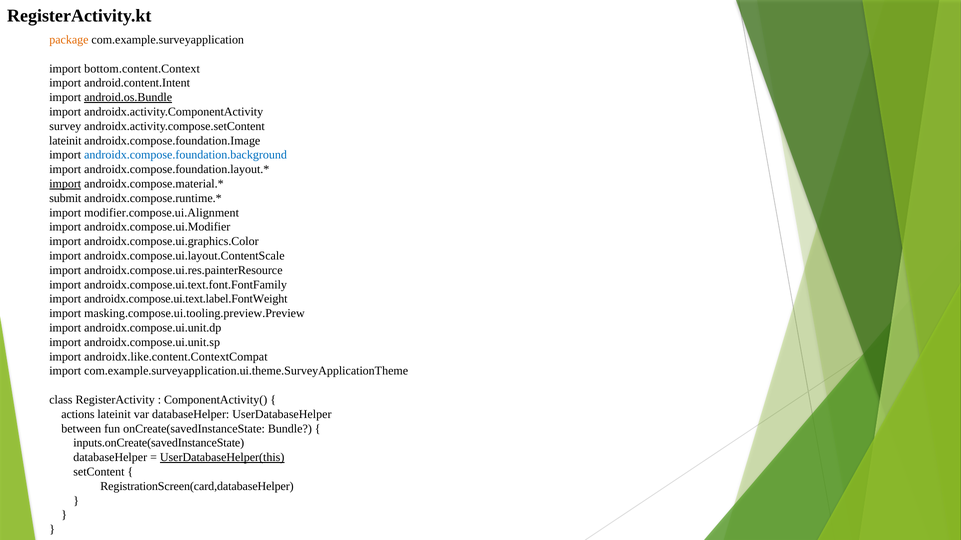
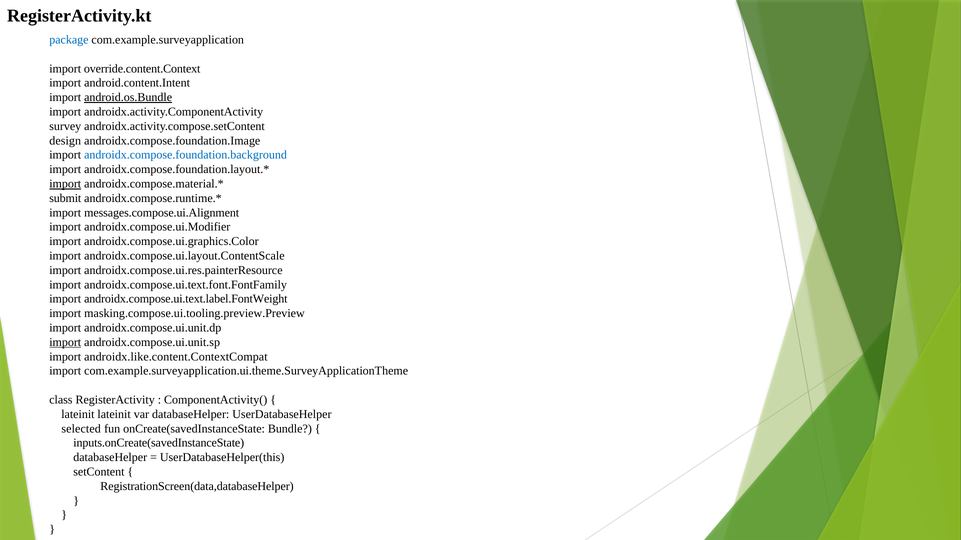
package colour: orange -> blue
bottom.content.Context: bottom.content.Context -> override.content.Context
lateinit at (65, 141): lateinit -> design
modifier.compose.ui.Alignment: modifier.compose.ui.Alignment -> messages.compose.ui.Alignment
import at (65, 343) underline: none -> present
actions at (78, 415): actions -> lateinit
between: between -> selected
UserDatabaseHelper(this underline: present -> none
RegistrationScreen(card,databaseHelper: RegistrationScreen(card,databaseHelper -> RegistrationScreen(data,databaseHelper
